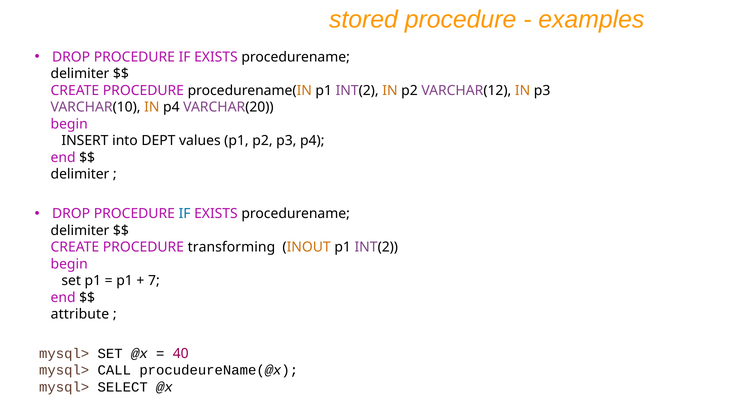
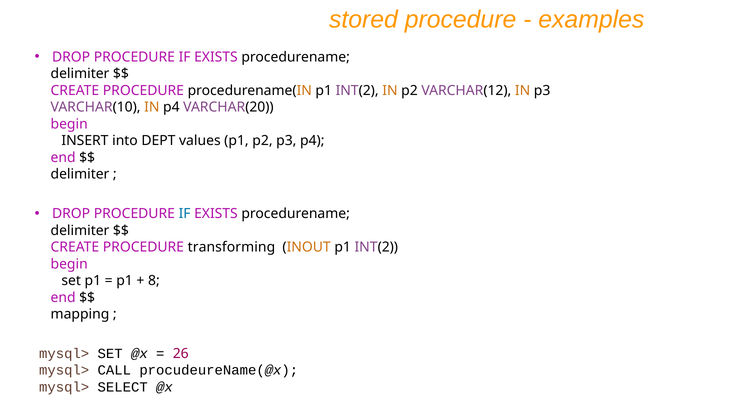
7: 7 -> 8
attribute: attribute -> mapping
40: 40 -> 26
